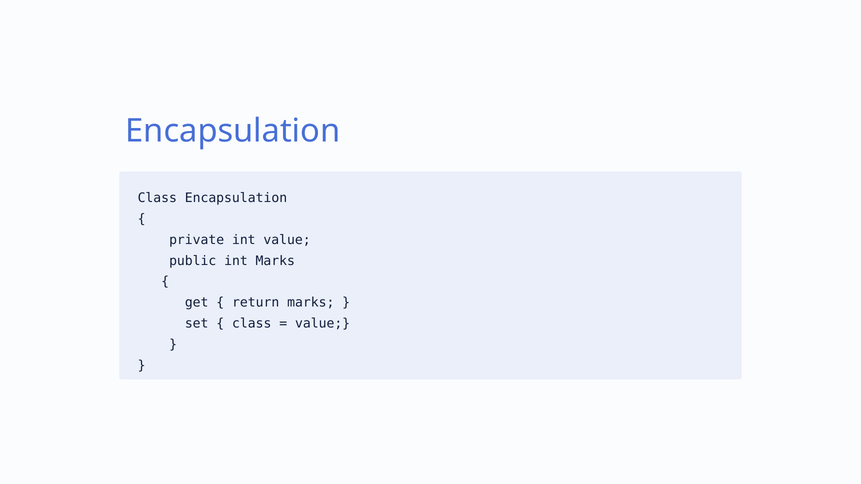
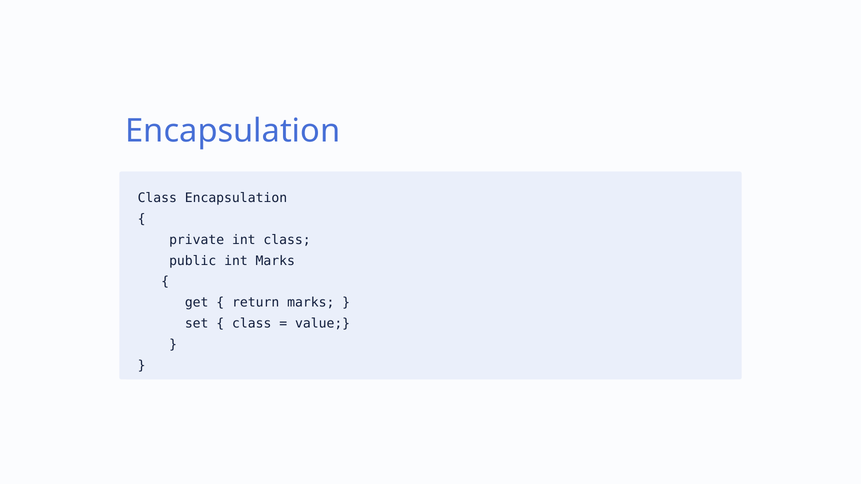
int value: value -> class
